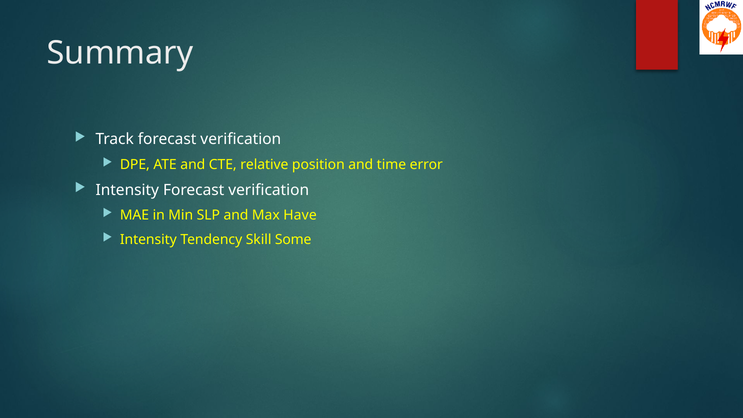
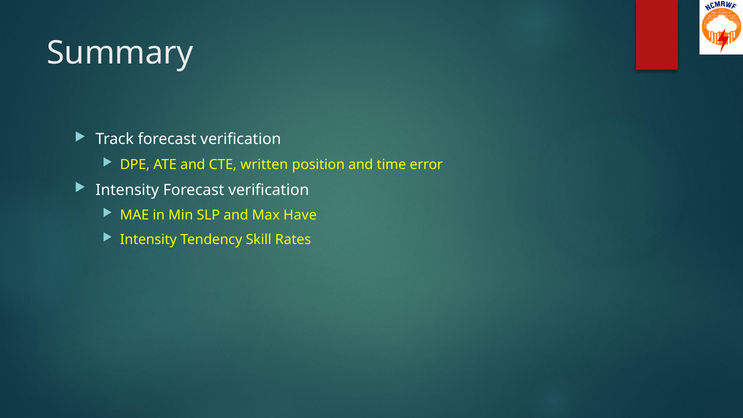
relative: relative -> written
Some: Some -> Rates
